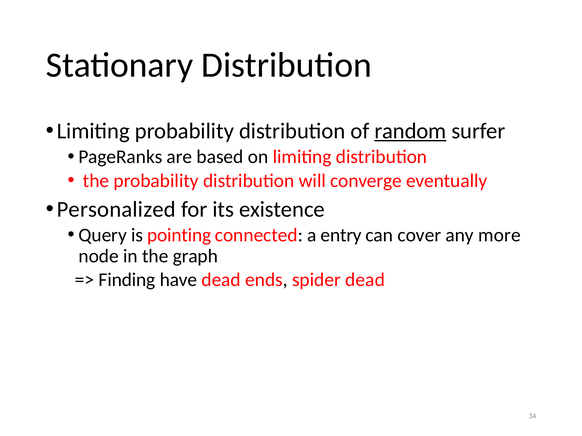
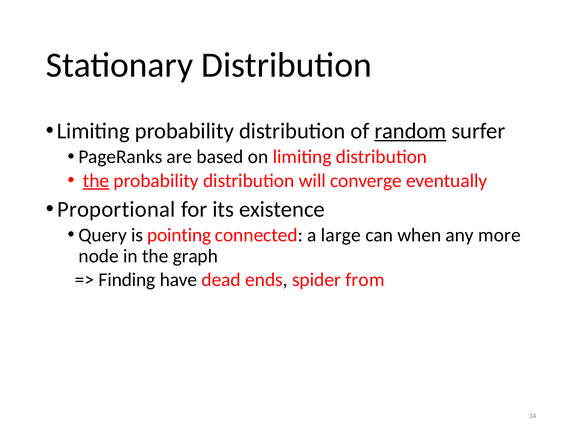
the at (96, 181) underline: none -> present
Personalized: Personalized -> Proportional
entry: entry -> large
cover: cover -> when
spider dead: dead -> from
